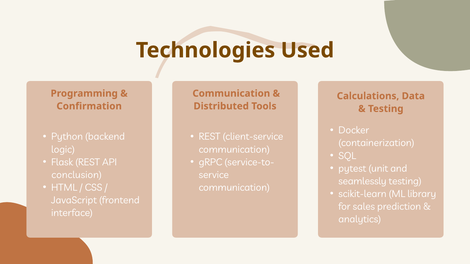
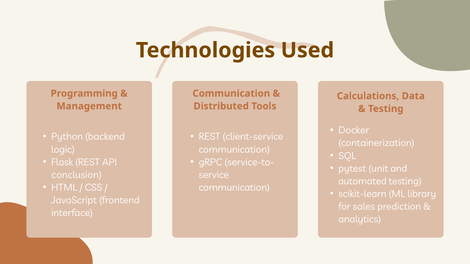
Confirmation: Confirmation -> Management
seamlessly: seamlessly -> automated
